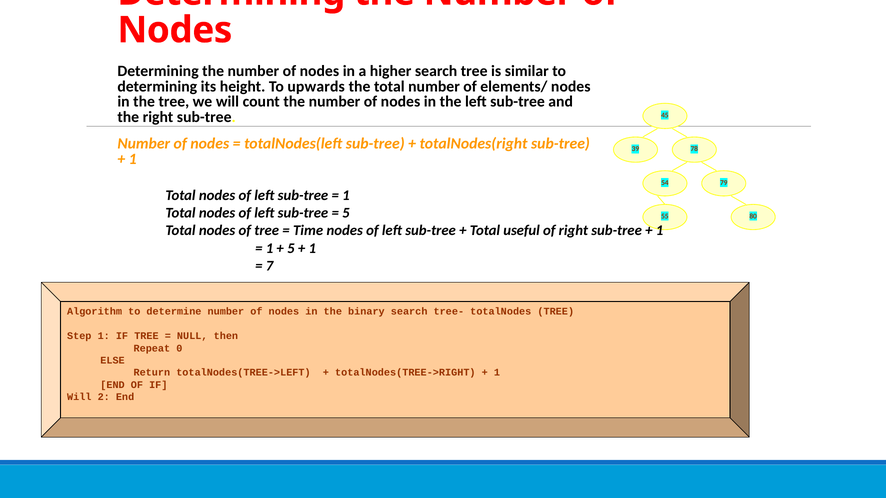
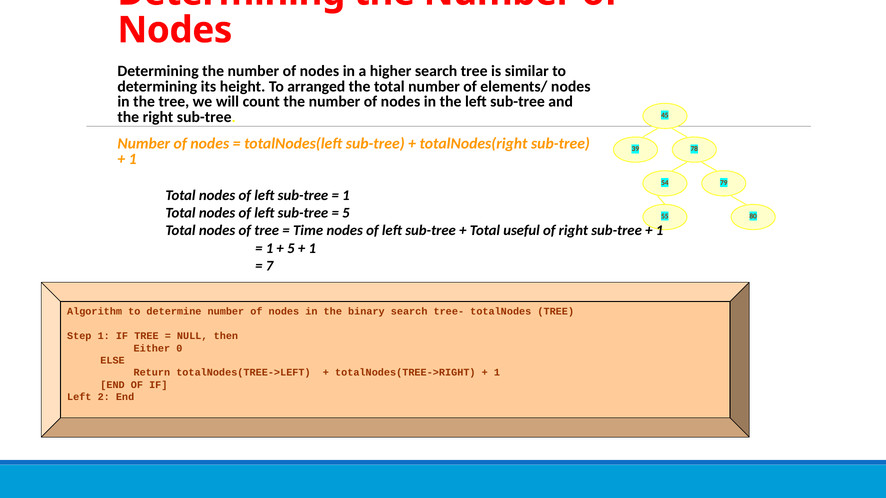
upwards: upwards -> arranged
Repeat: Repeat -> Either
Will at (79, 397): Will -> Left
